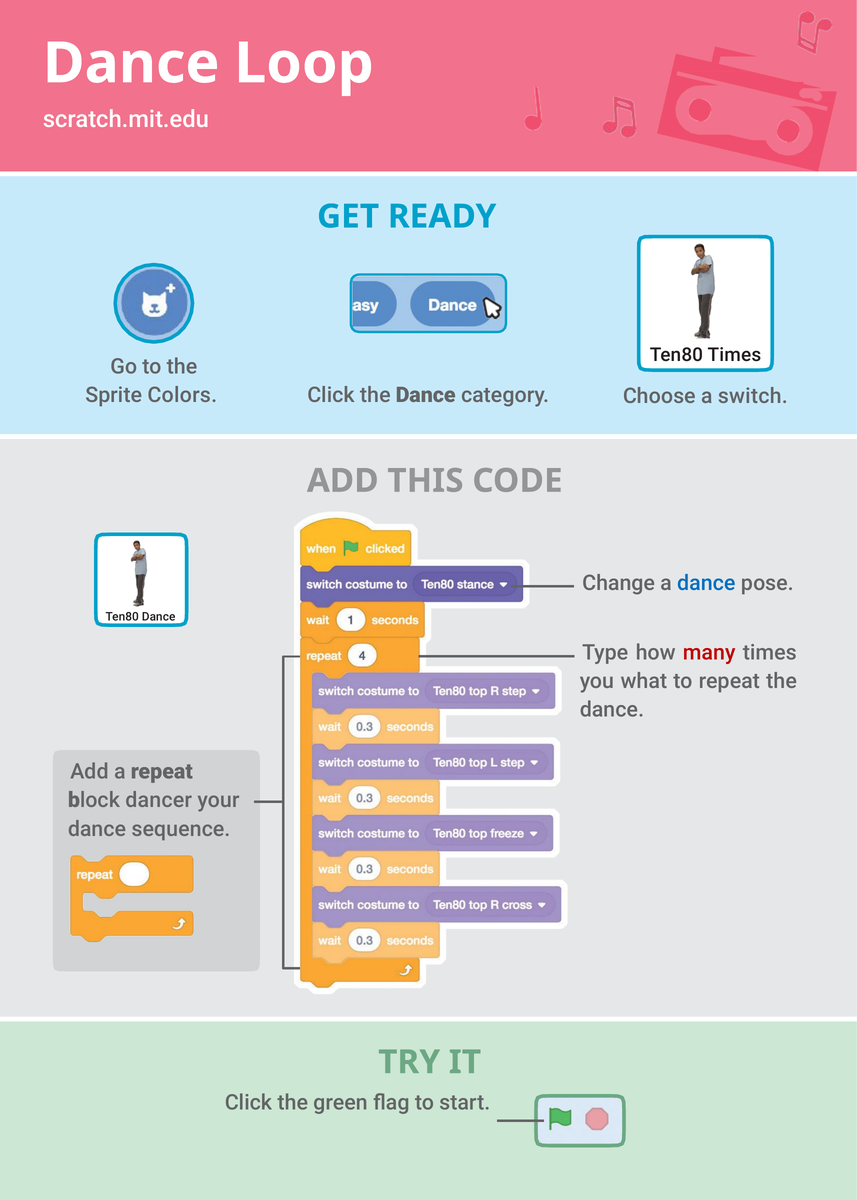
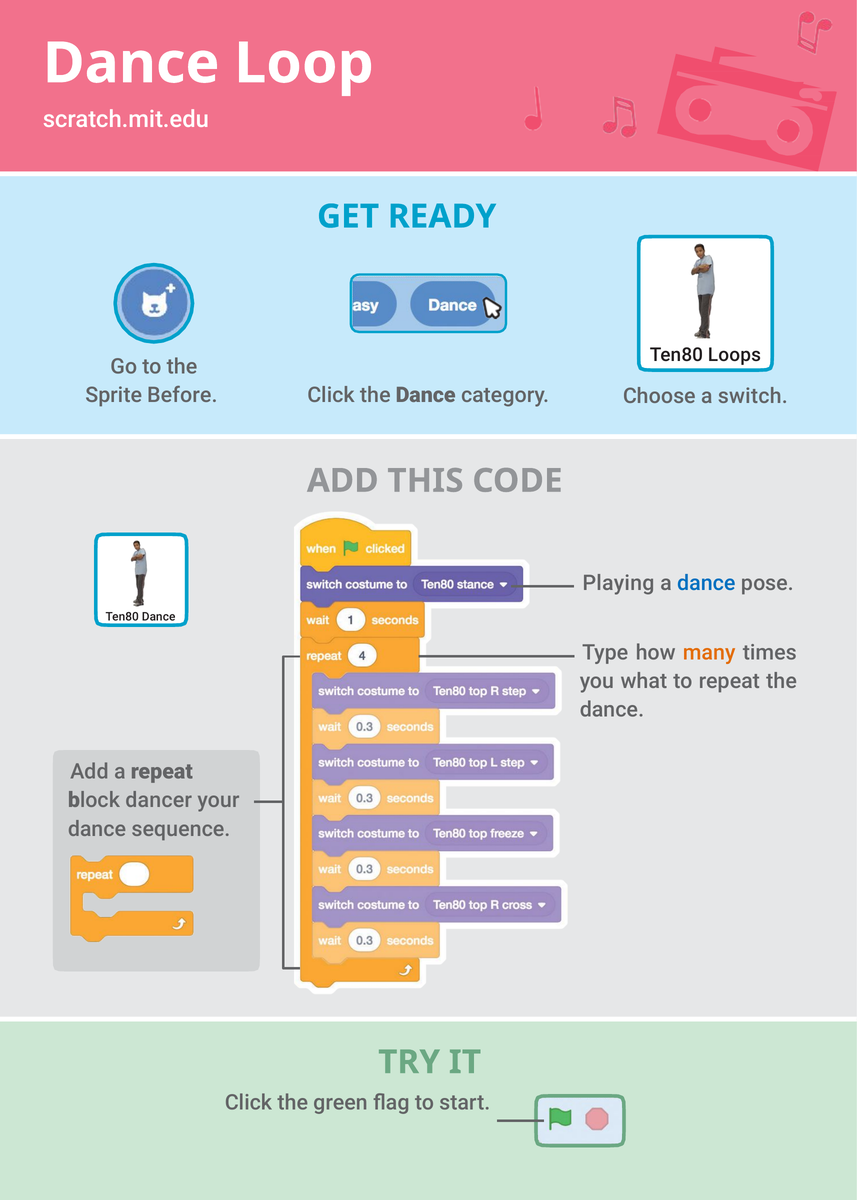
Ten80 Times: Times -> Loops
Colors: Colors -> Before
Change: Change -> Playing
many colour: red -> orange
